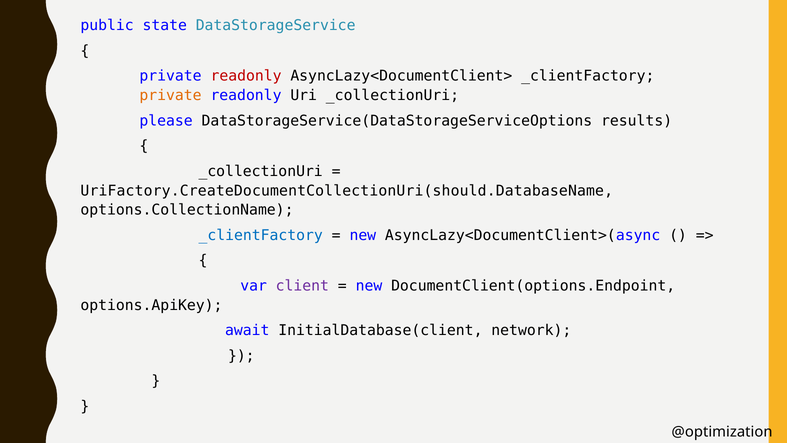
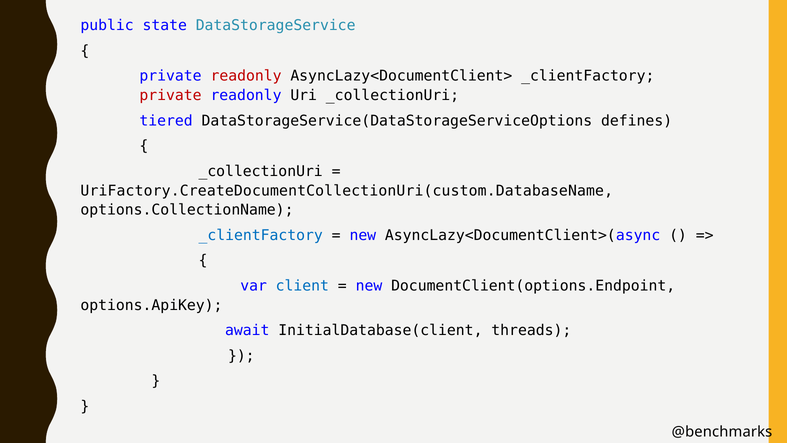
private at (171, 95) colour: orange -> red
please: please -> tiered
results: results -> defines
UriFactory.CreateDocumentCollectionUri(should.DatabaseName: UriFactory.CreateDocumentCollectionUri(should.DatabaseName -> UriFactory.CreateDocumentCollectionUri(custom.DatabaseName
client colour: purple -> blue
network: network -> threads
@optimization: @optimization -> @benchmarks
